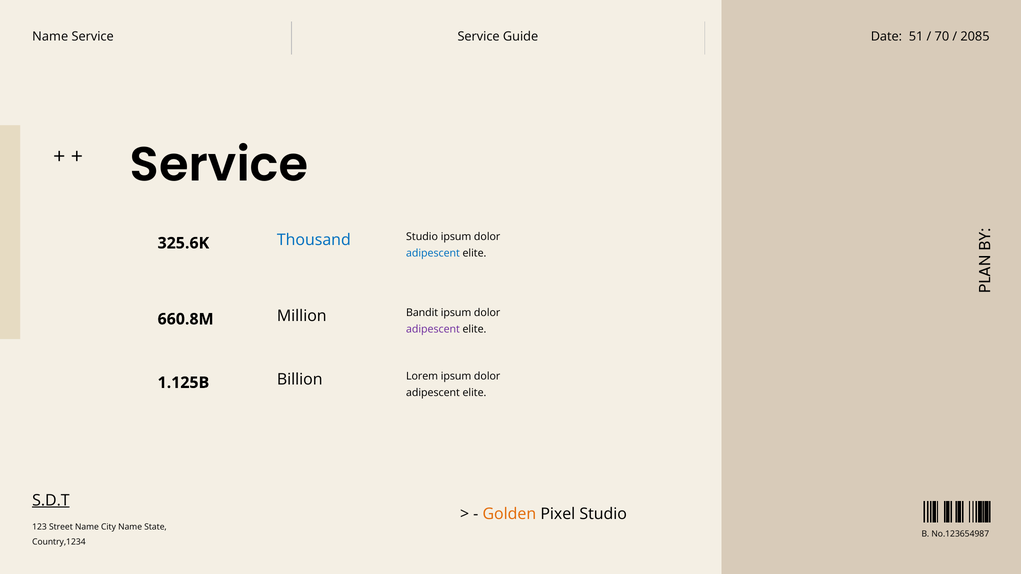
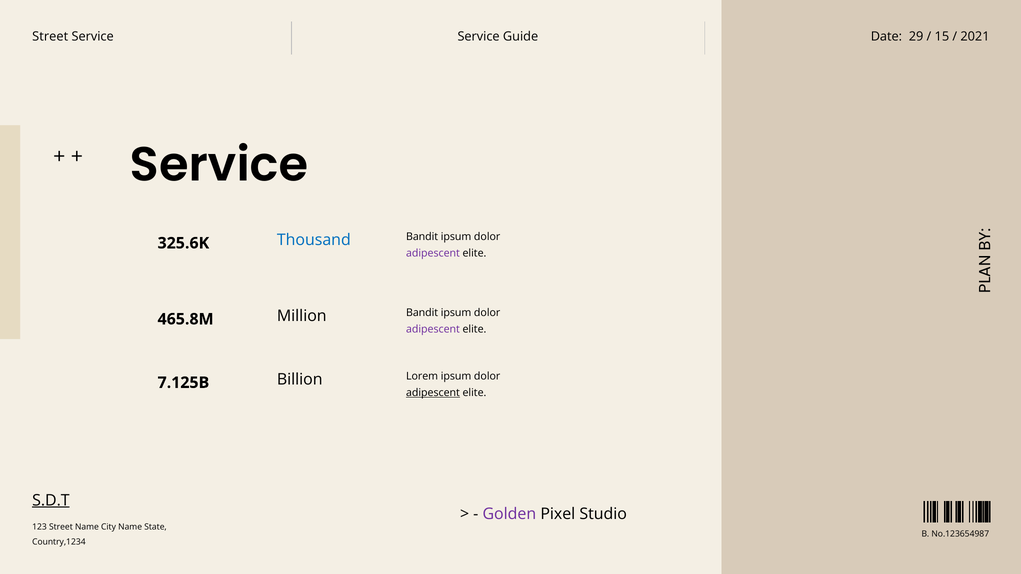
Name at (50, 37): Name -> Street
51: 51 -> 29
70: 70 -> 15
2085: 2085 -> 2021
Studio at (422, 237): Studio -> Bandit
adipescent at (433, 253) colour: blue -> purple
660.8M: 660.8M -> 465.8M
1.125B: 1.125B -> 7.125B
adipescent at (433, 393) underline: none -> present
Golden colour: orange -> purple
